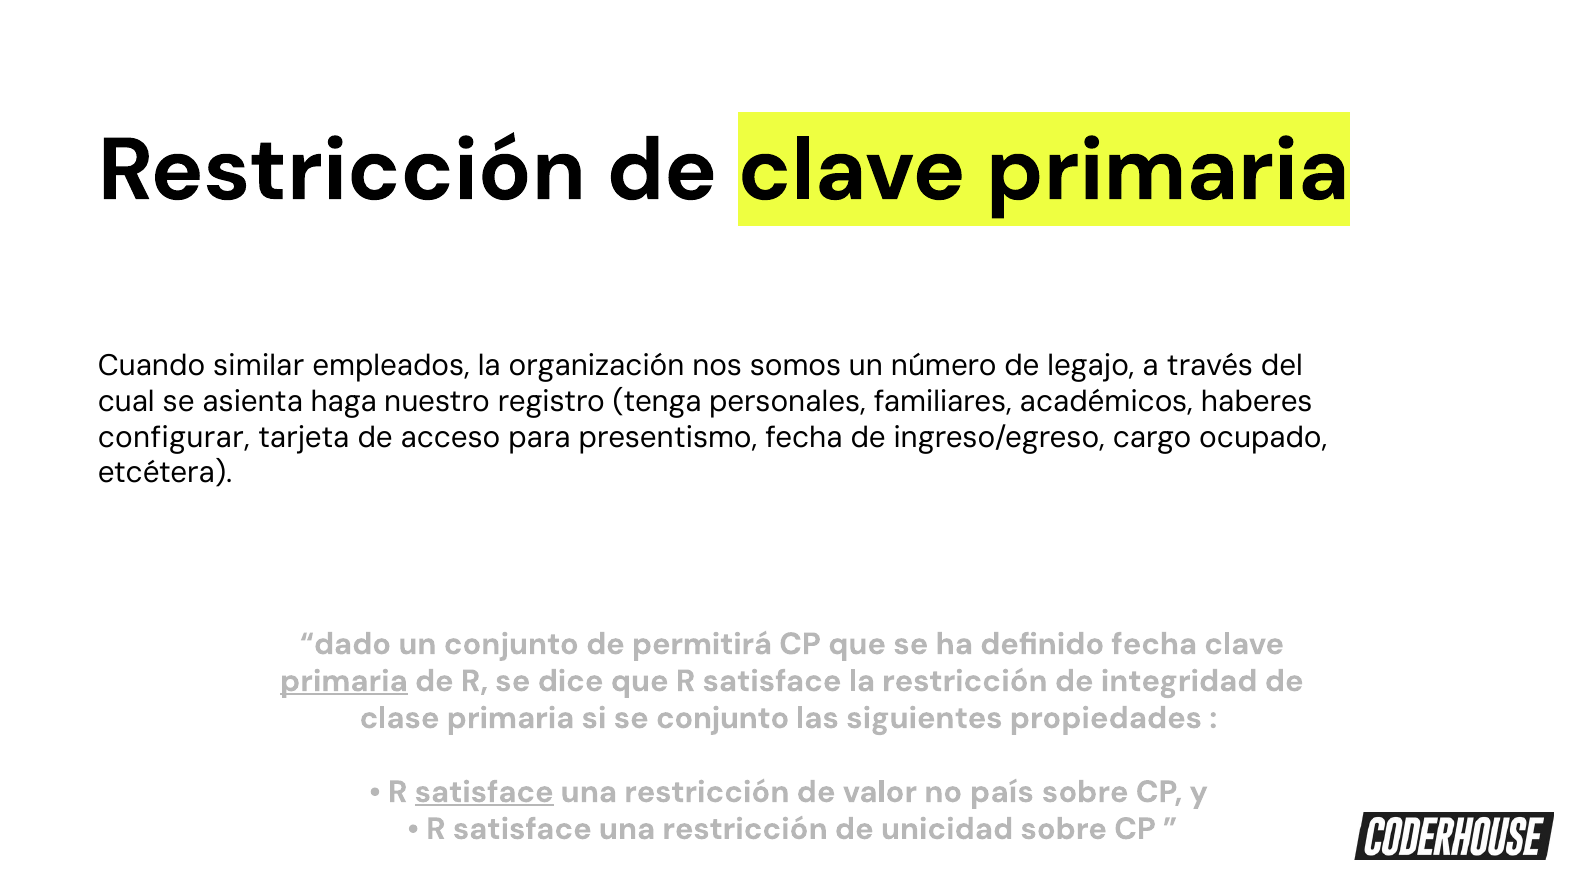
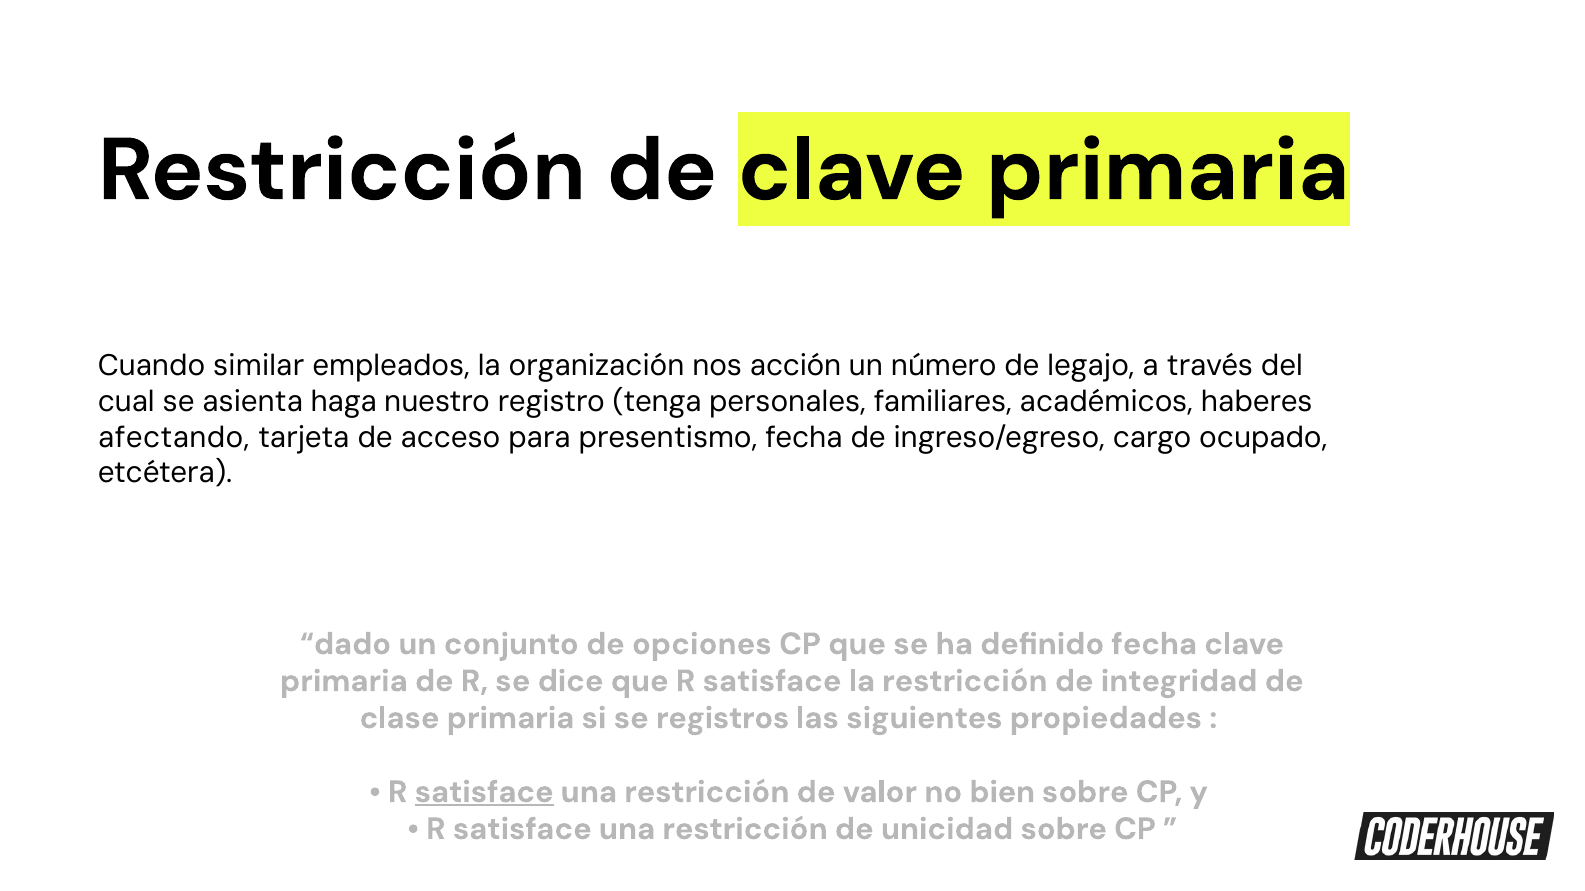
somos: somos -> acción
configurar: configurar -> afectando
permitirá: permitirá -> opciones
primaria at (344, 681) underline: present -> none
se conjunto: conjunto -> registros
país: país -> bien
